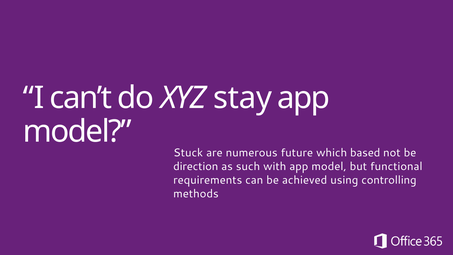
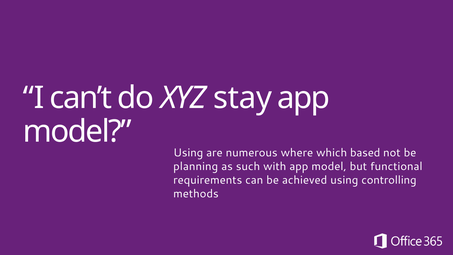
Stuck at (188, 153): Stuck -> Using
future: future -> where
direction: direction -> planning
